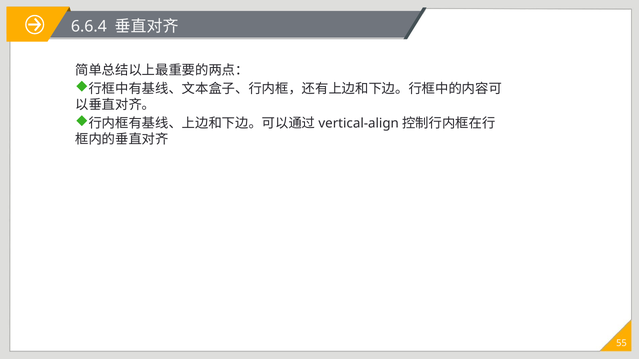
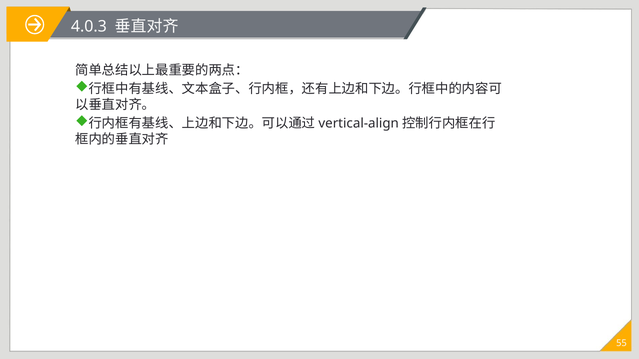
6.6.4: 6.6.4 -> 4.0.3
